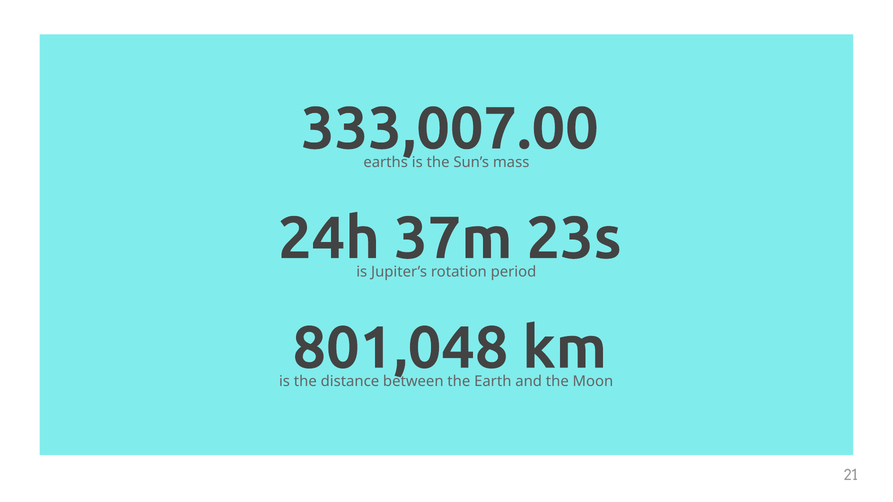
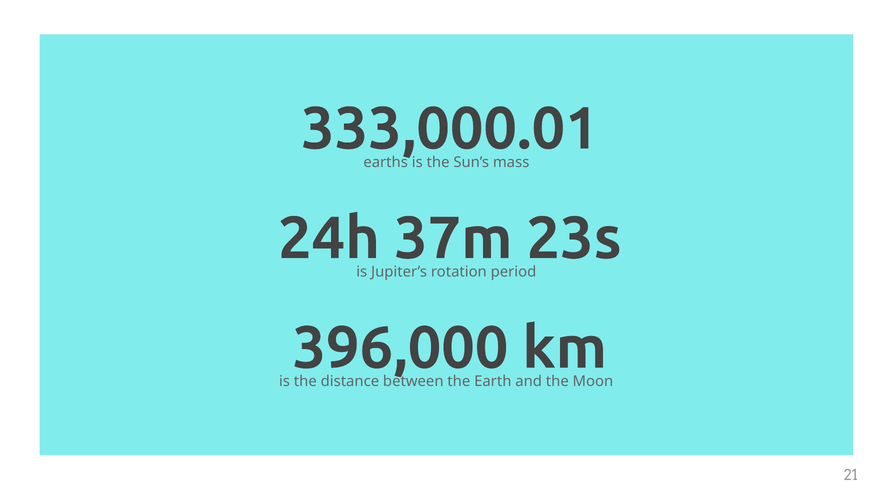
333,007.00: 333,007.00 -> 333,000.01
801,048: 801,048 -> 396,000
